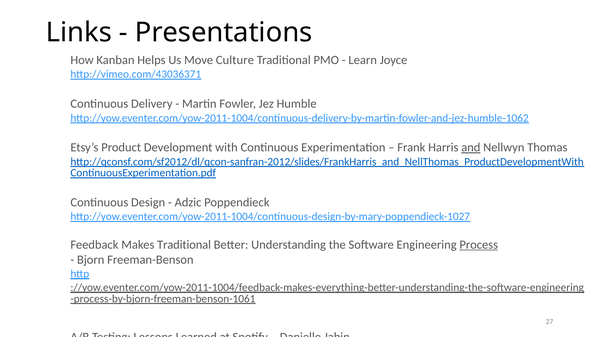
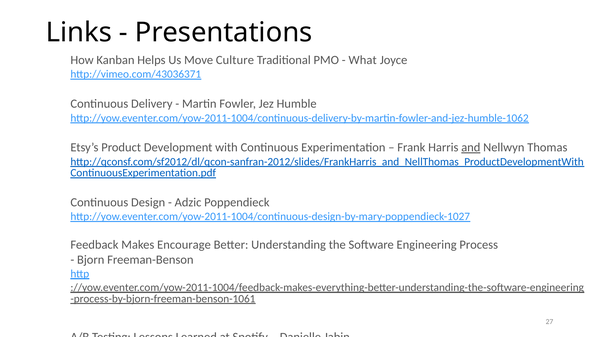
Learn: Learn -> What
Makes Traditional: Traditional -> Encourage
Process underline: present -> none
